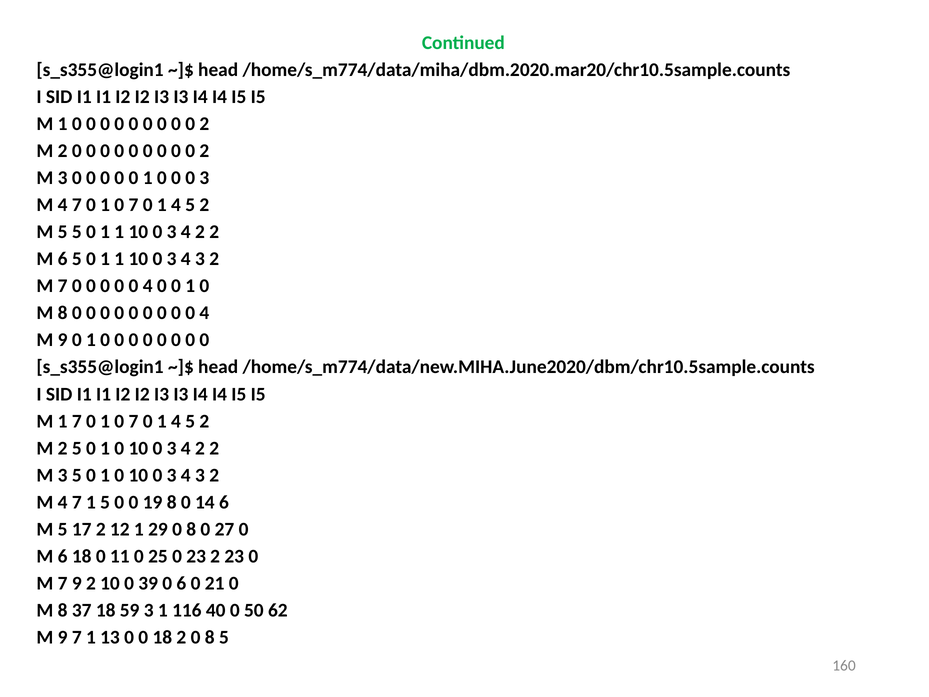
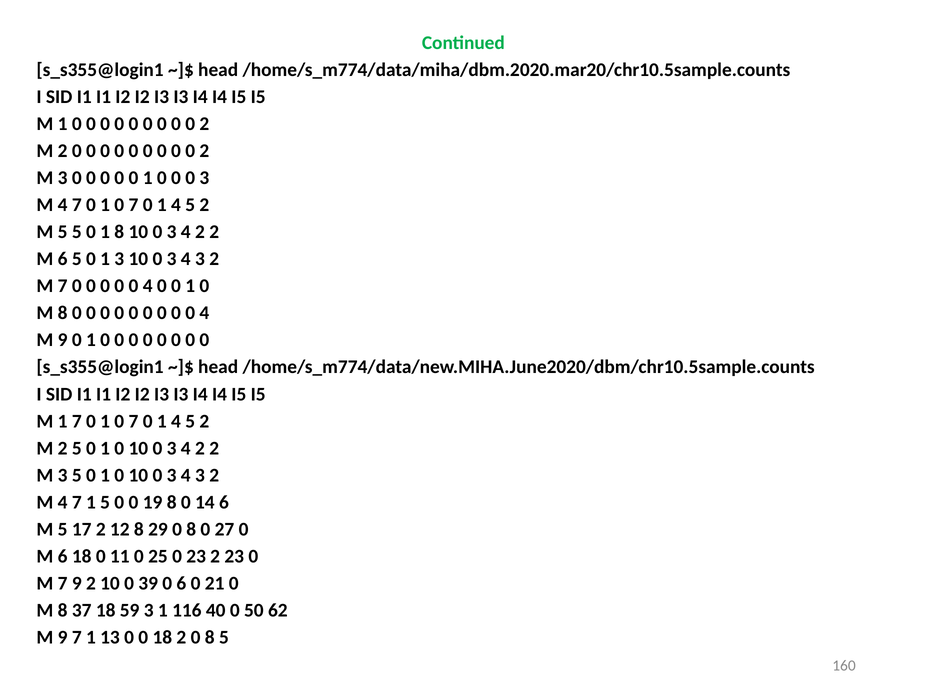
1 at (119, 232): 1 -> 8
1 at (119, 259): 1 -> 3
12 1: 1 -> 8
